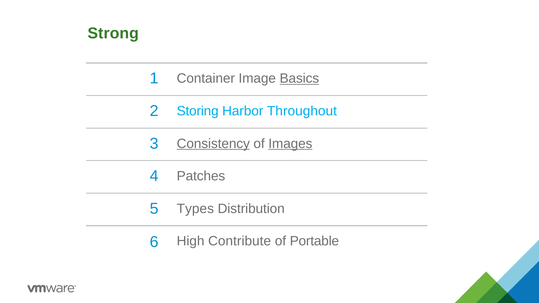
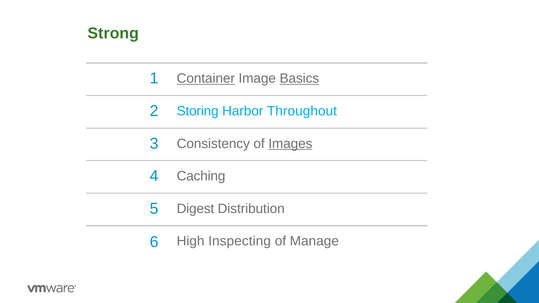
Container underline: none -> present
Consistency underline: present -> none
Patches: Patches -> Caching
Types: Types -> Digest
Contribute: Contribute -> Inspecting
Portable: Portable -> Manage
